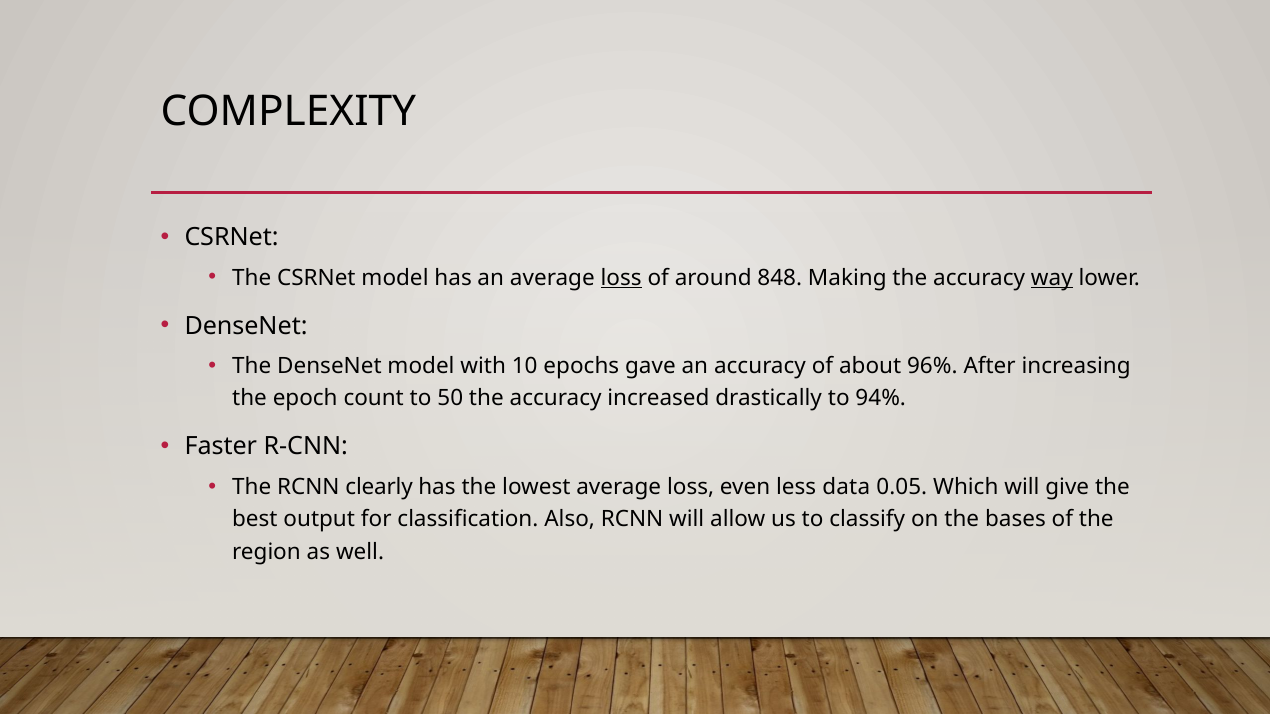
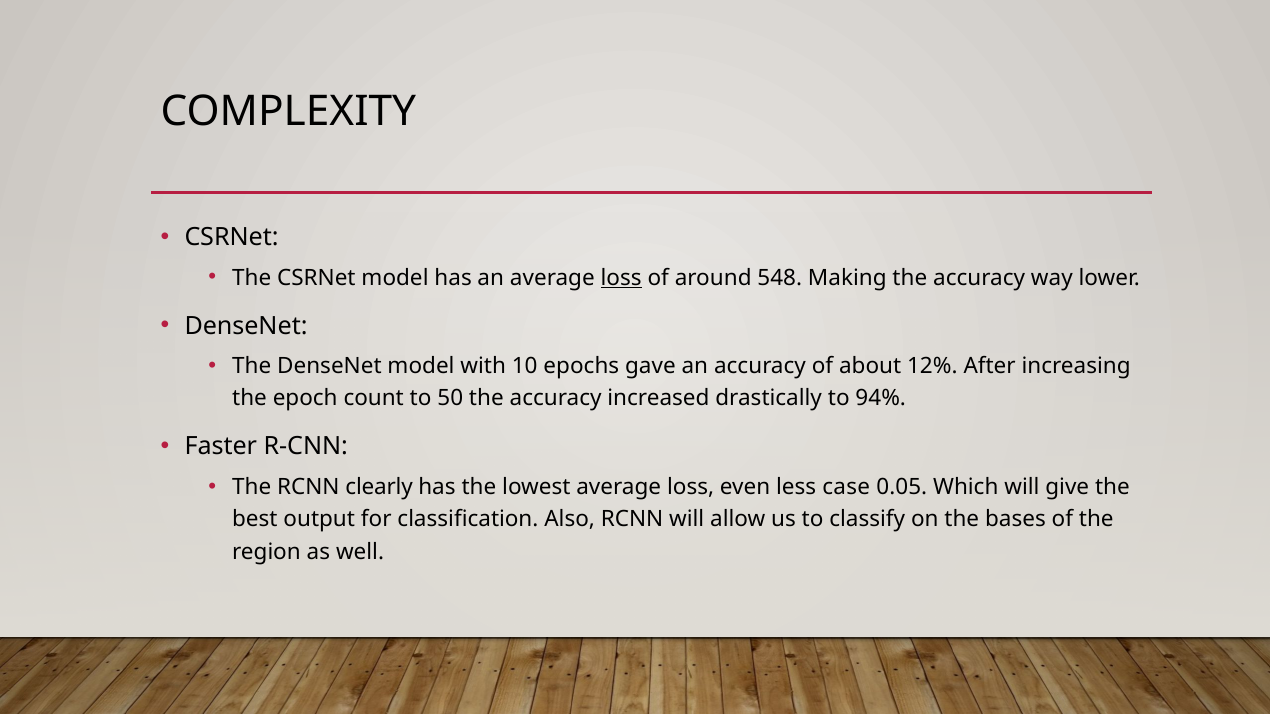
848: 848 -> 548
way underline: present -> none
96%: 96% -> 12%
data: data -> case
